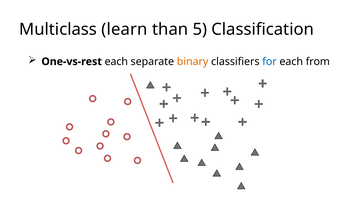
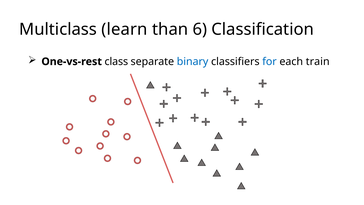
5: 5 -> 6
One-vs-rest each: each -> class
binary colour: orange -> blue
from: from -> train
